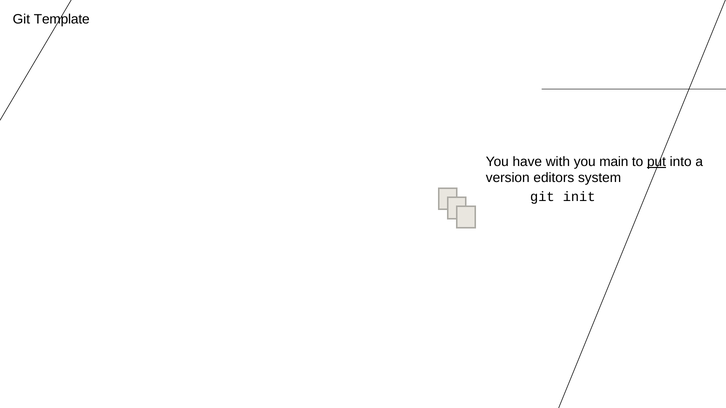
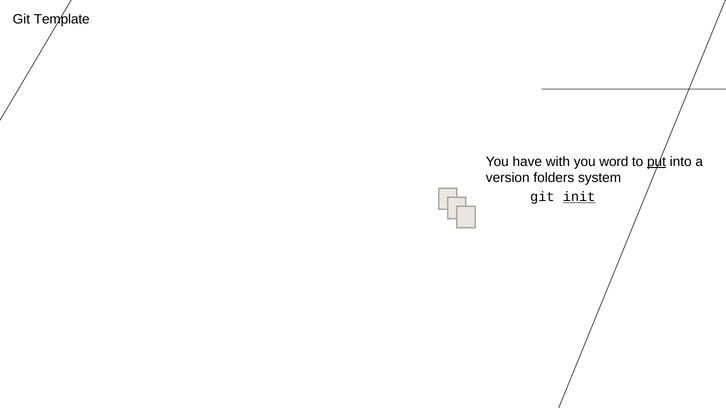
main: main -> word
editors: editors -> folders
init underline: none -> present
